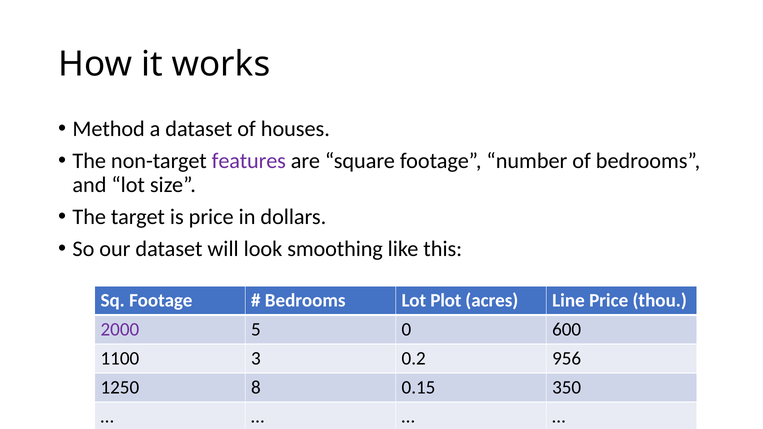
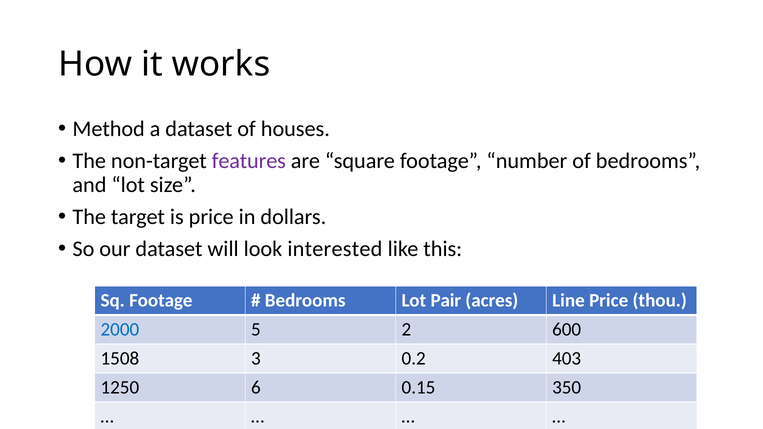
smoothing: smoothing -> interested
Plot: Plot -> Pair
2000 colour: purple -> blue
0: 0 -> 2
1100: 1100 -> 1508
956: 956 -> 403
8: 8 -> 6
